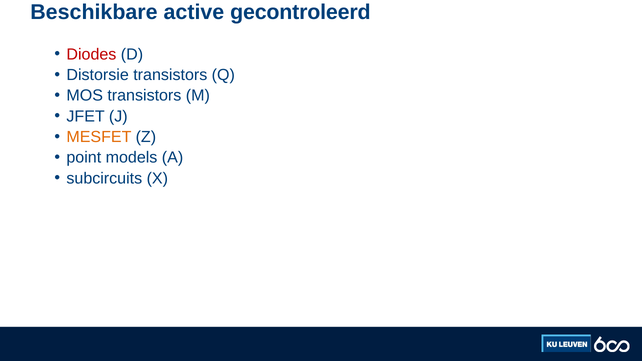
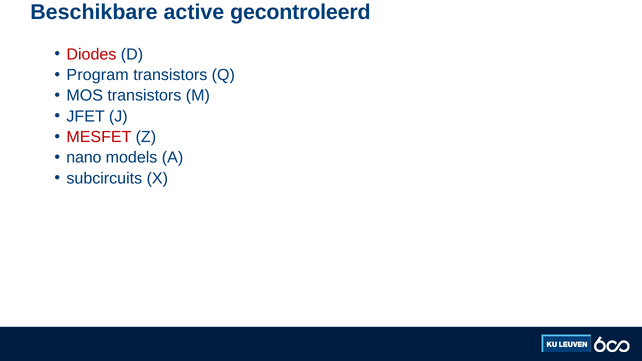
Distorsie: Distorsie -> Program
MESFET colour: orange -> red
point: point -> nano
